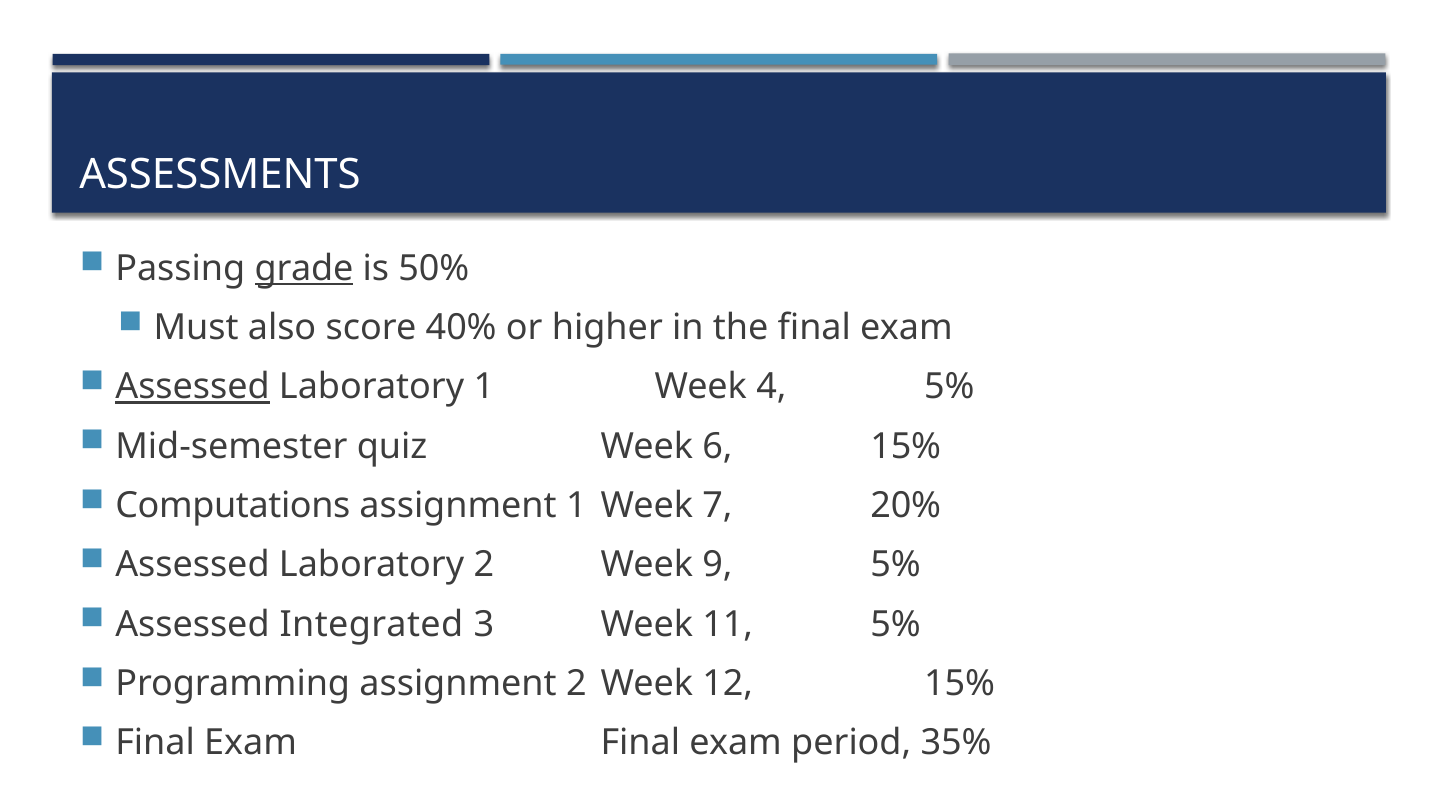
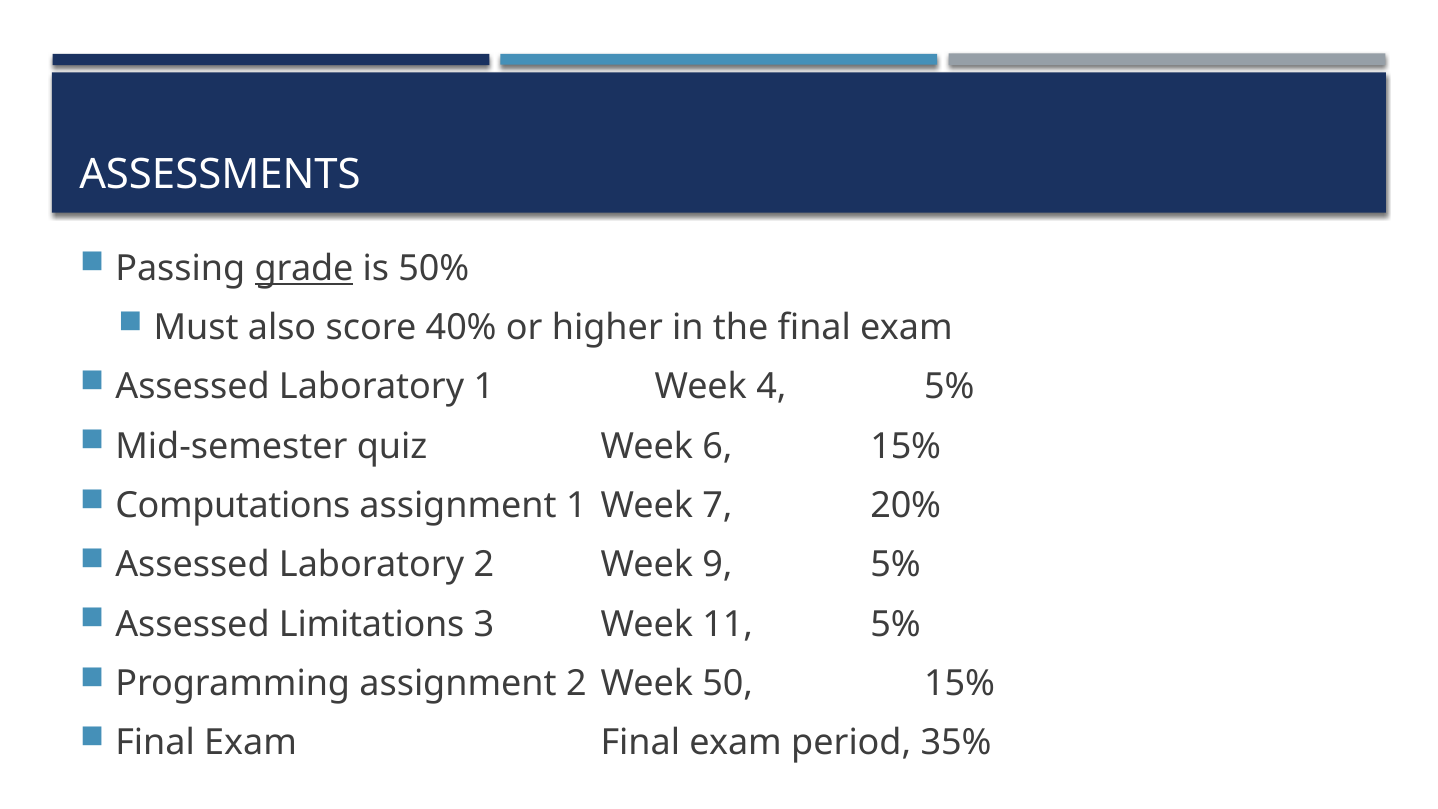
Assessed at (193, 387) underline: present -> none
Integrated: Integrated -> Limitations
12: 12 -> 50
